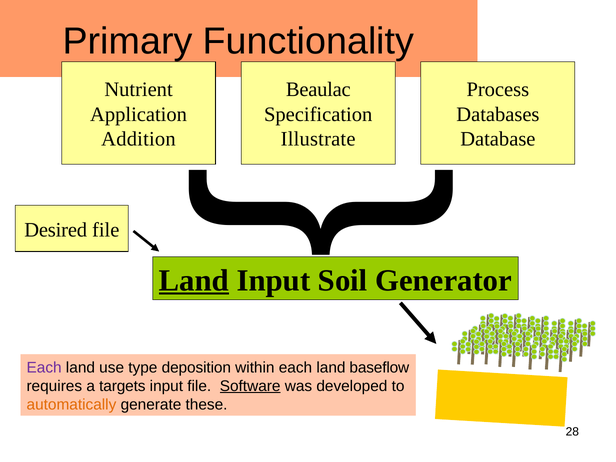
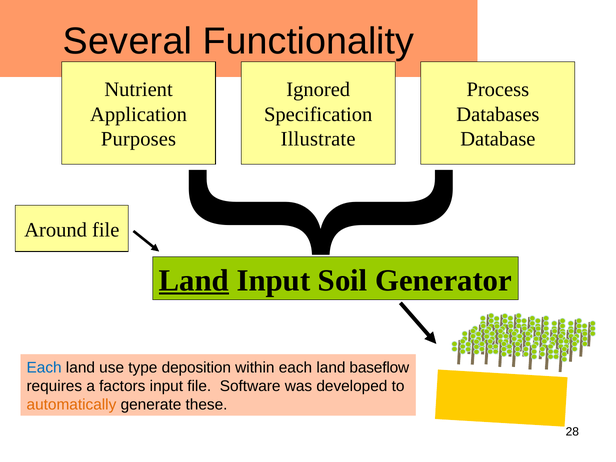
Primary: Primary -> Several
Beaulac: Beaulac -> Ignored
Addition: Addition -> Purposes
Desired: Desired -> Around
Each at (44, 368) colour: purple -> blue
targets: targets -> factors
Software underline: present -> none
